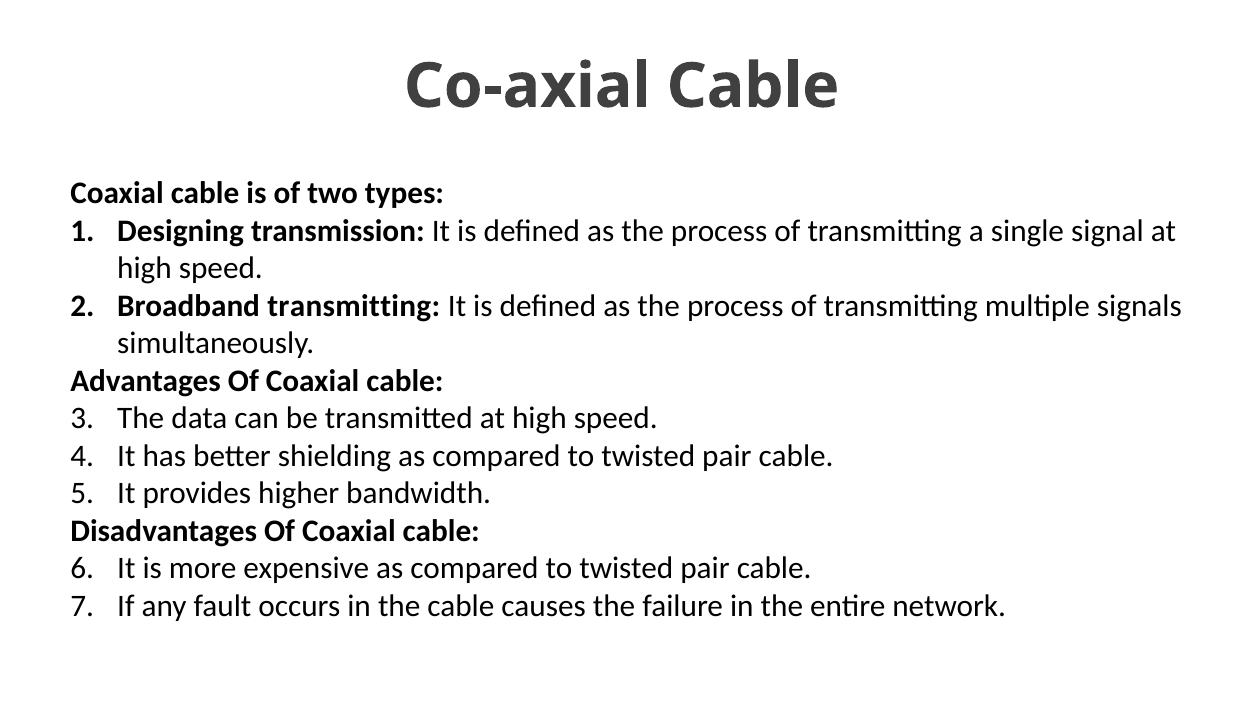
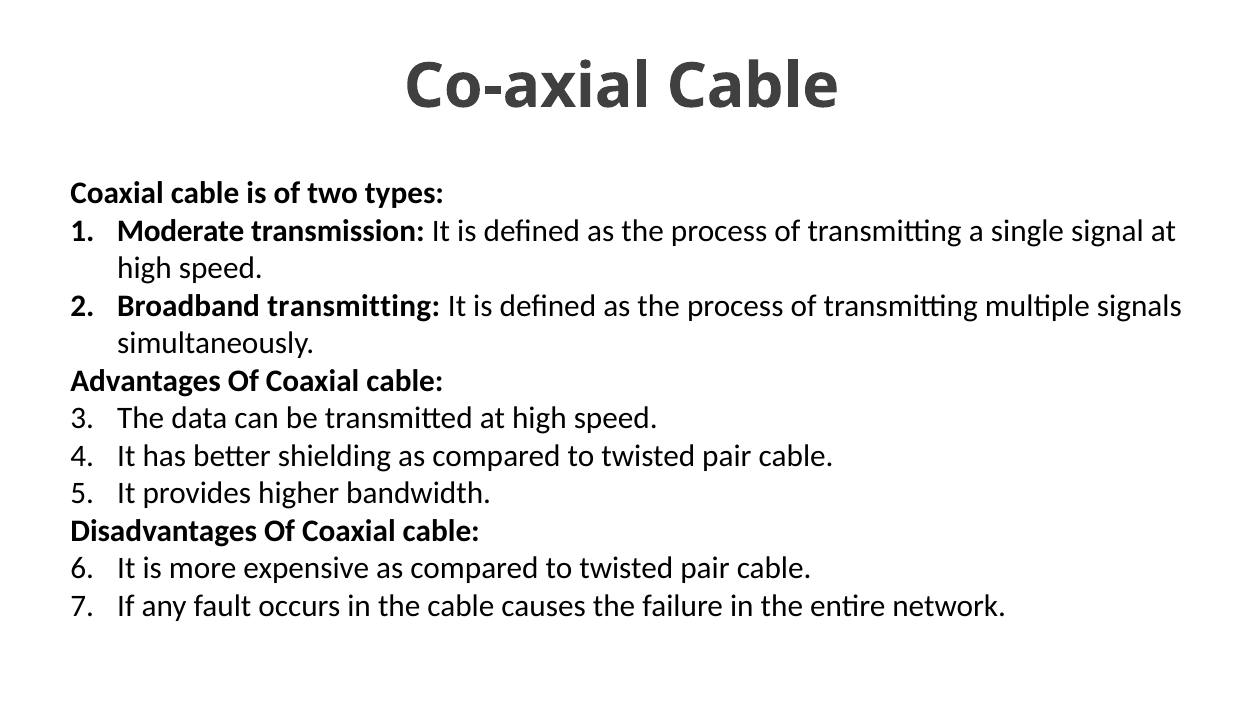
Designing: Designing -> Moderate
